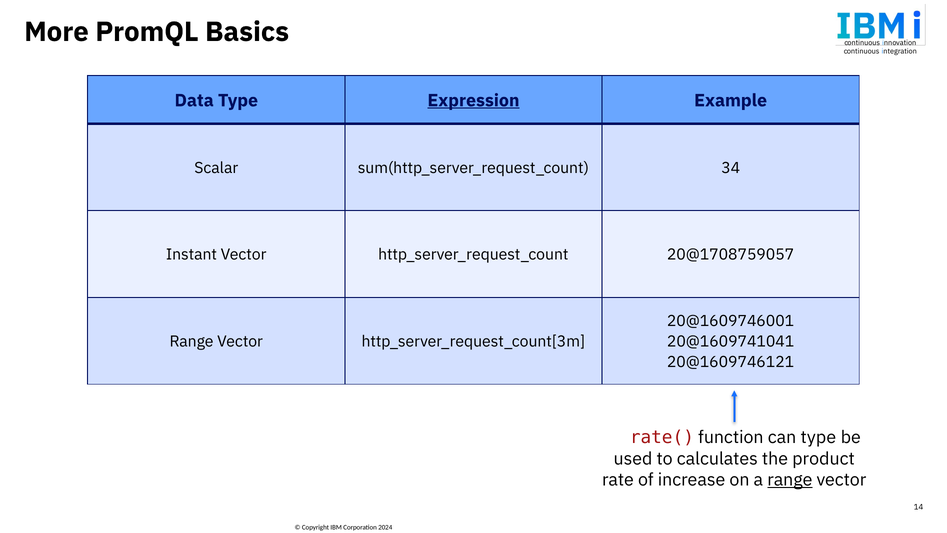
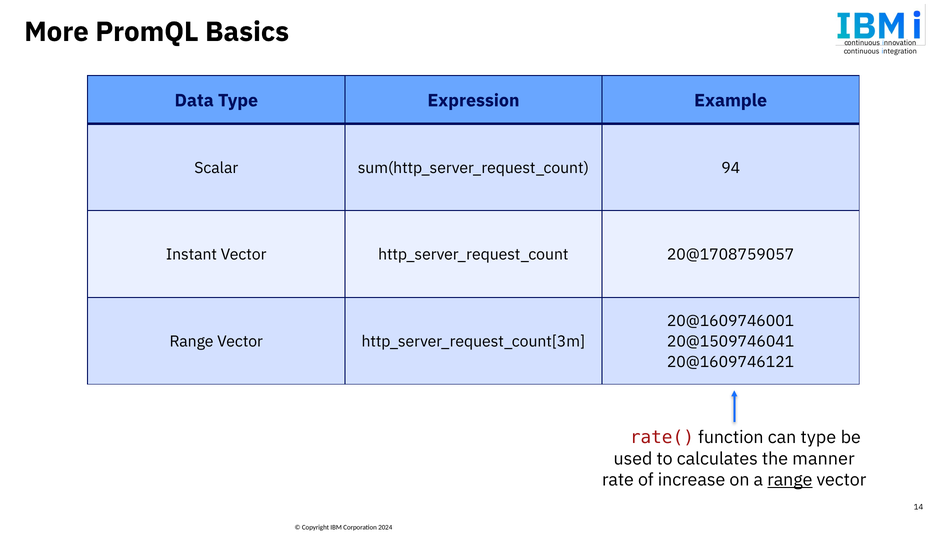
Expression underline: present -> none
34: 34 -> 94
20@1609741041: 20@1609741041 -> 20@1509746041
product: product -> manner
